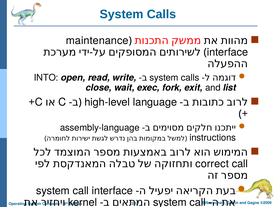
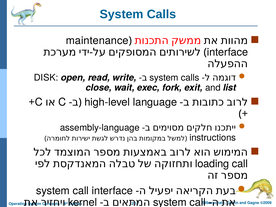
INTO: INTO -> DISK
correct: correct -> loading
